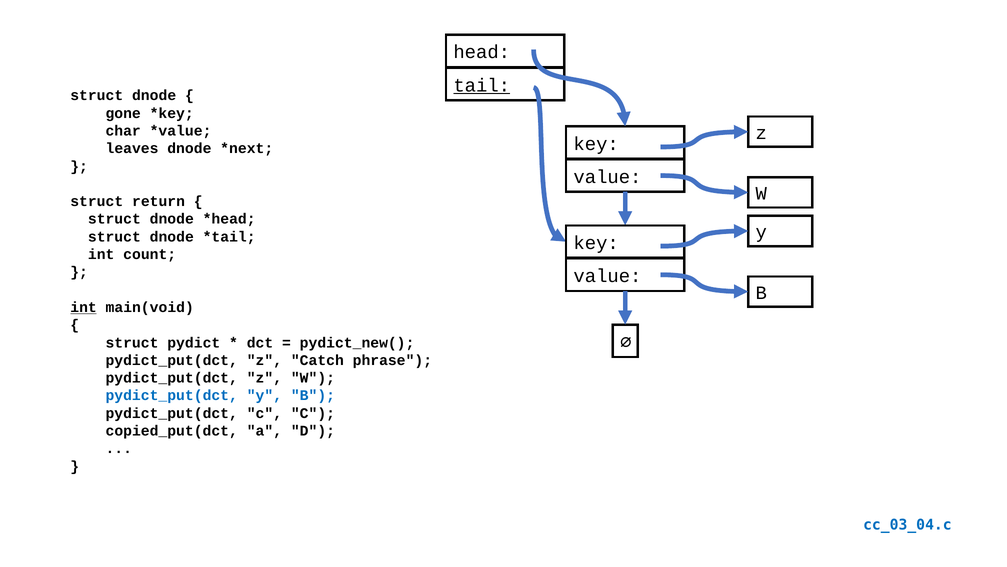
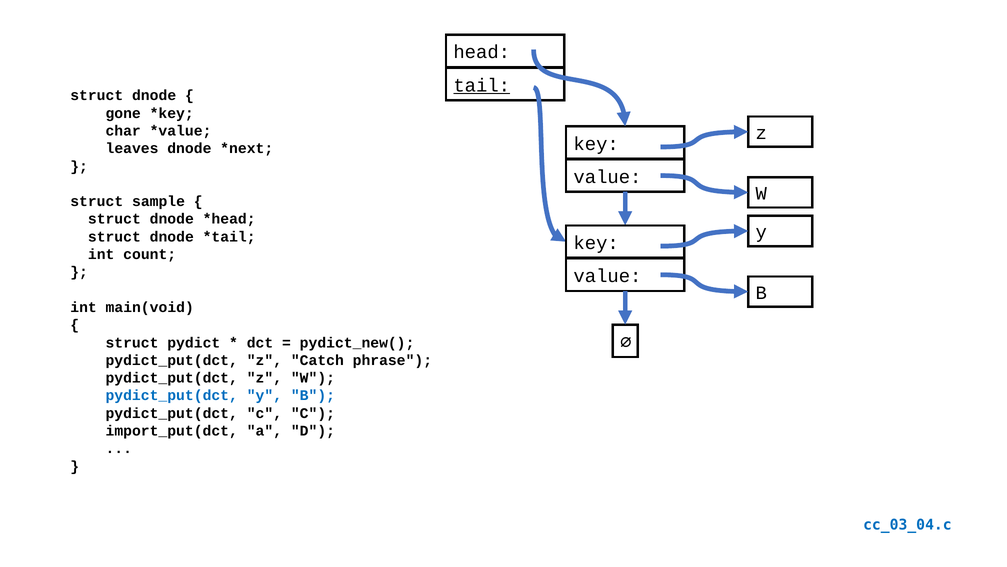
return: return -> sample
int at (84, 307) underline: present -> none
copied_put(dct: copied_put(dct -> import_put(dct
